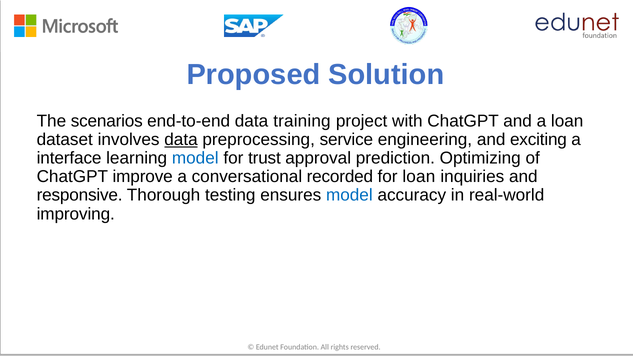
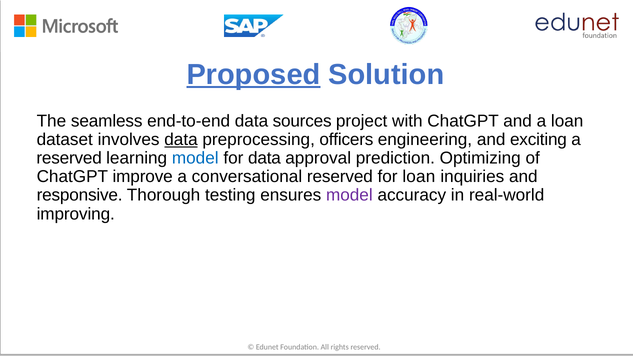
Proposed underline: none -> present
scenarios: scenarios -> seamless
training: training -> sources
service: service -> officers
interface at (69, 158): interface -> reserved
for trust: trust -> data
conversational recorded: recorded -> reserved
model at (349, 195) colour: blue -> purple
